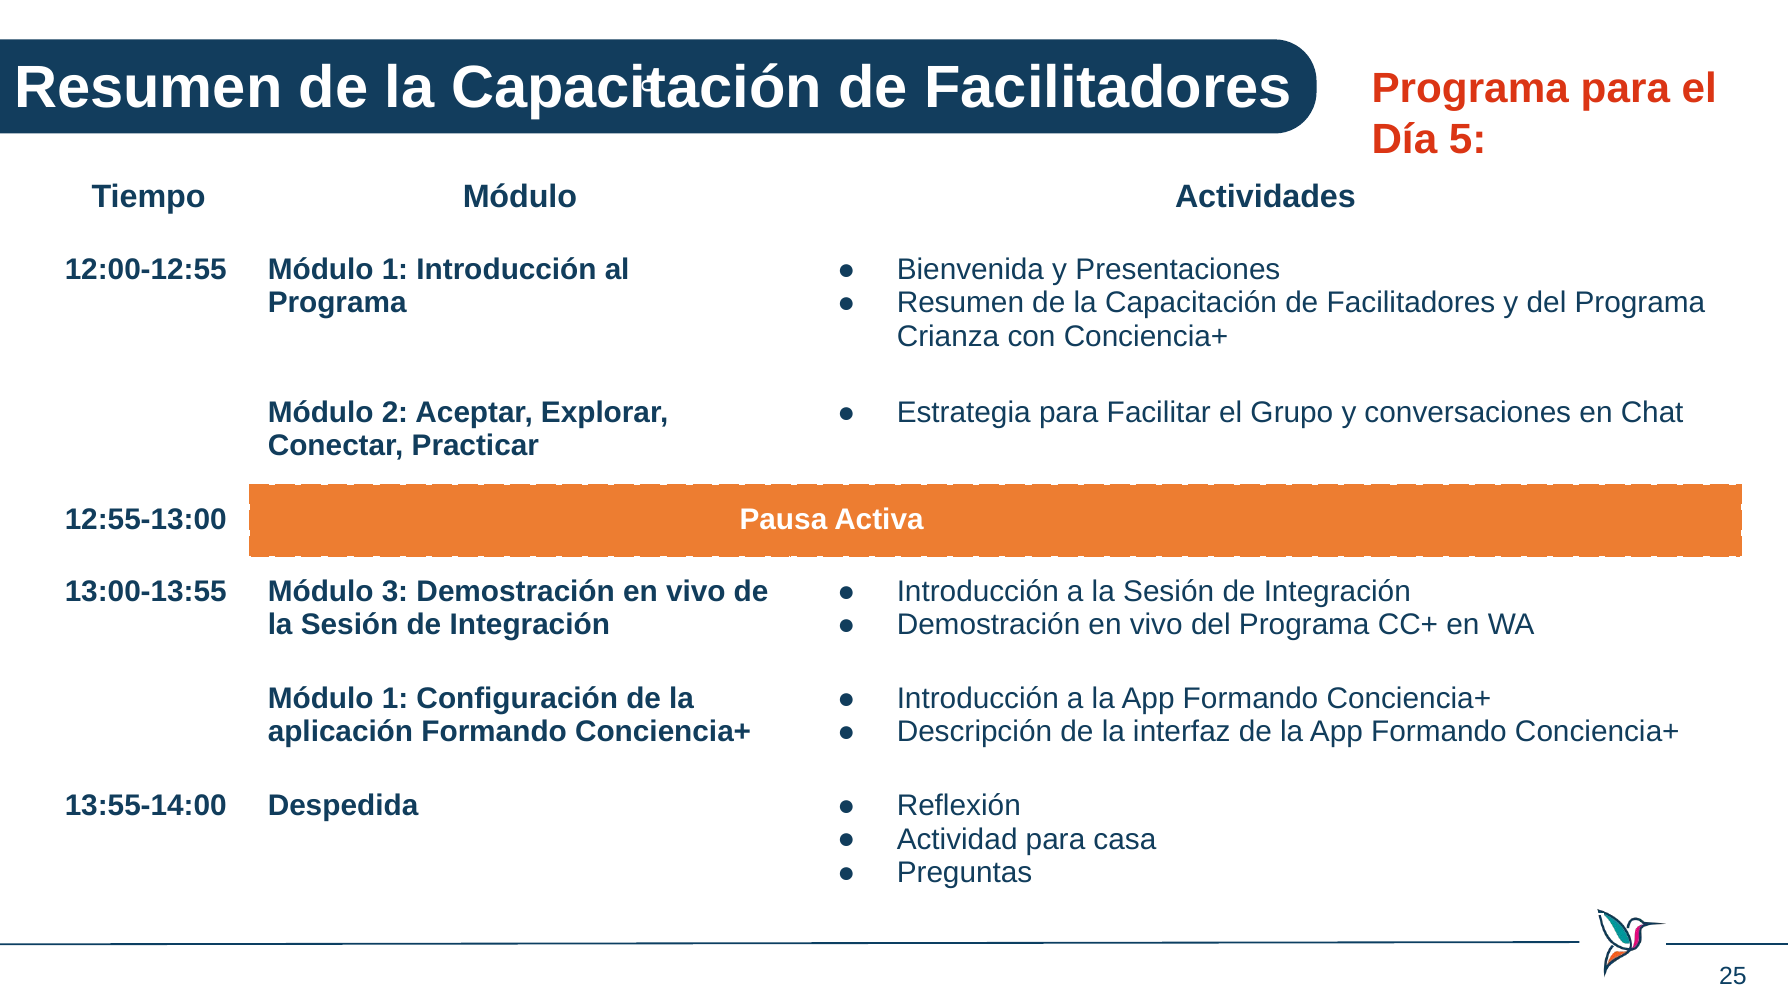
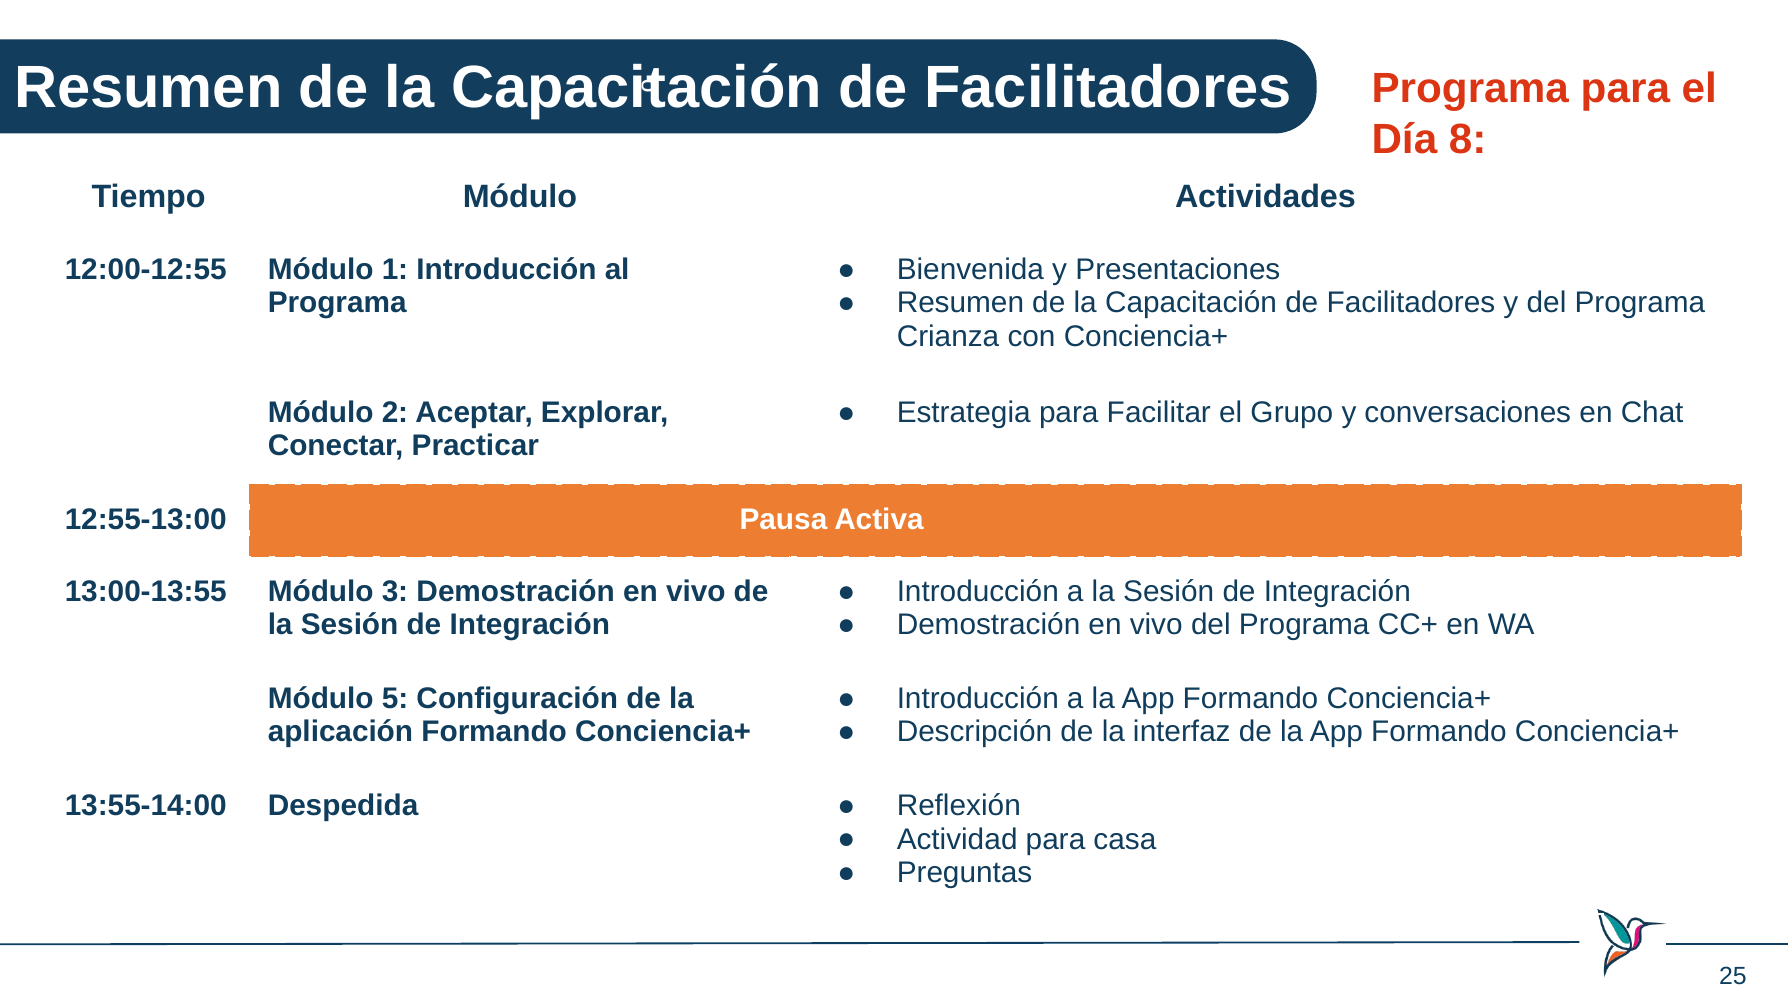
5: 5 -> 8
1 at (395, 699): 1 -> 5
